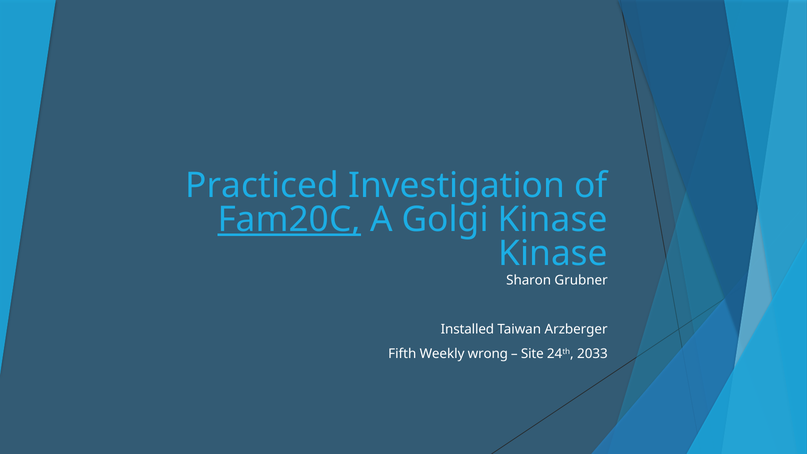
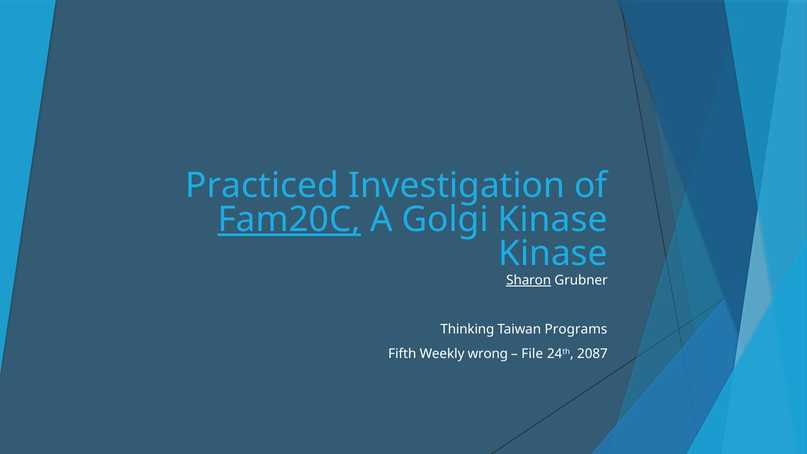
Sharon underline: none -> present
Installed: Installed -> Thinking
Arzberger: Arzberger -> Programs
Site: Site -> File
2033: 2033 -> 2087
